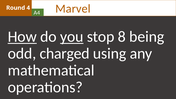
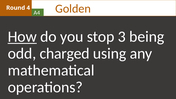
Marvel: Marvel -> Golden
you underline: present -> none
8: 8 -> 3
